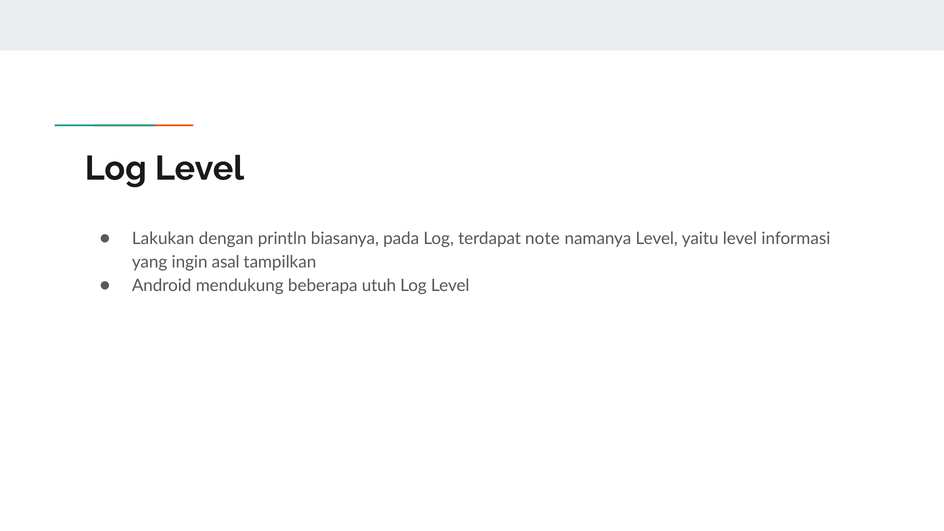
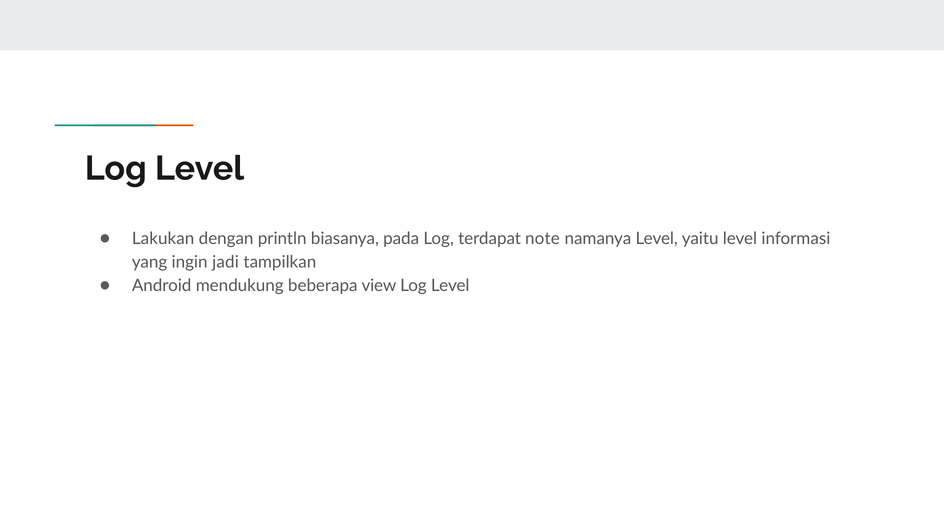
asal: asal -> jadi
utuh: utuh -> view
